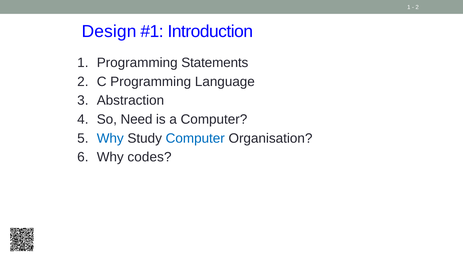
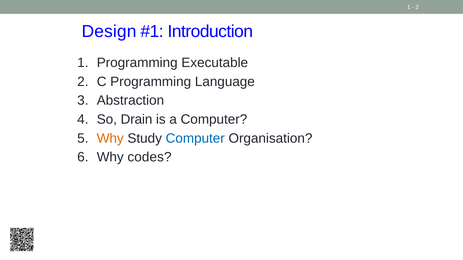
Statements: Statements -> Executable
Need: Need -> Drain
Why at (110, 139) colour: blue -> orange
